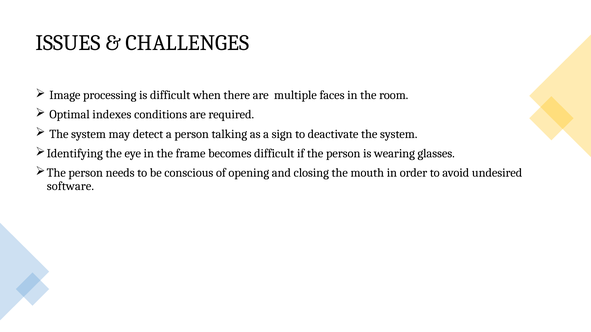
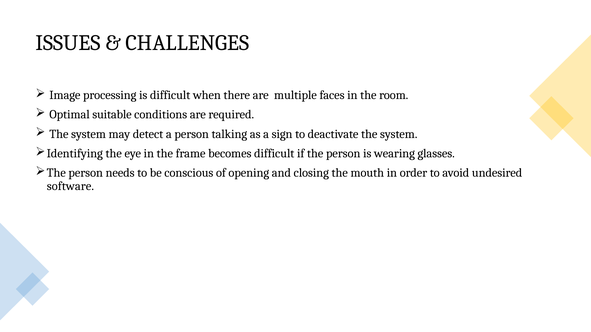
indexes: indexes -> suitable
